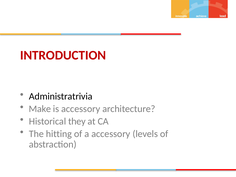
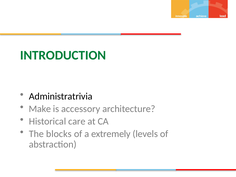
INTRODUCTION colour: red -> green
they: they -> care
hitting: hitting -> blocks
a accessory: accessory -> extremely
